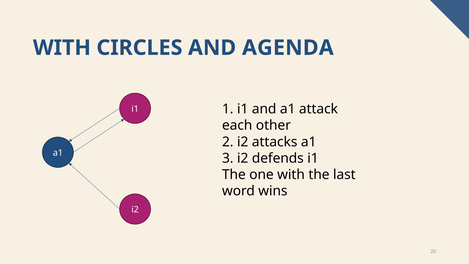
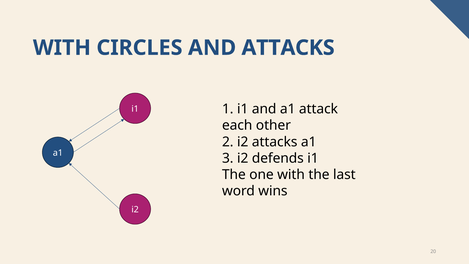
AND AGENDA: AGENDA -> ATTACKS
